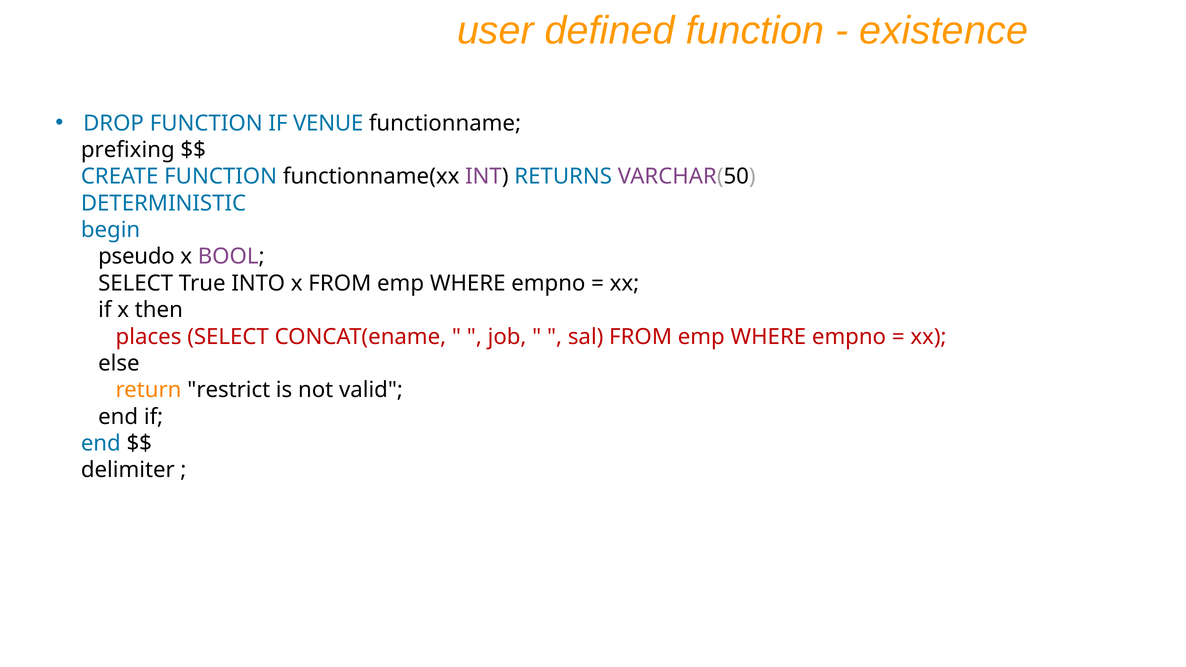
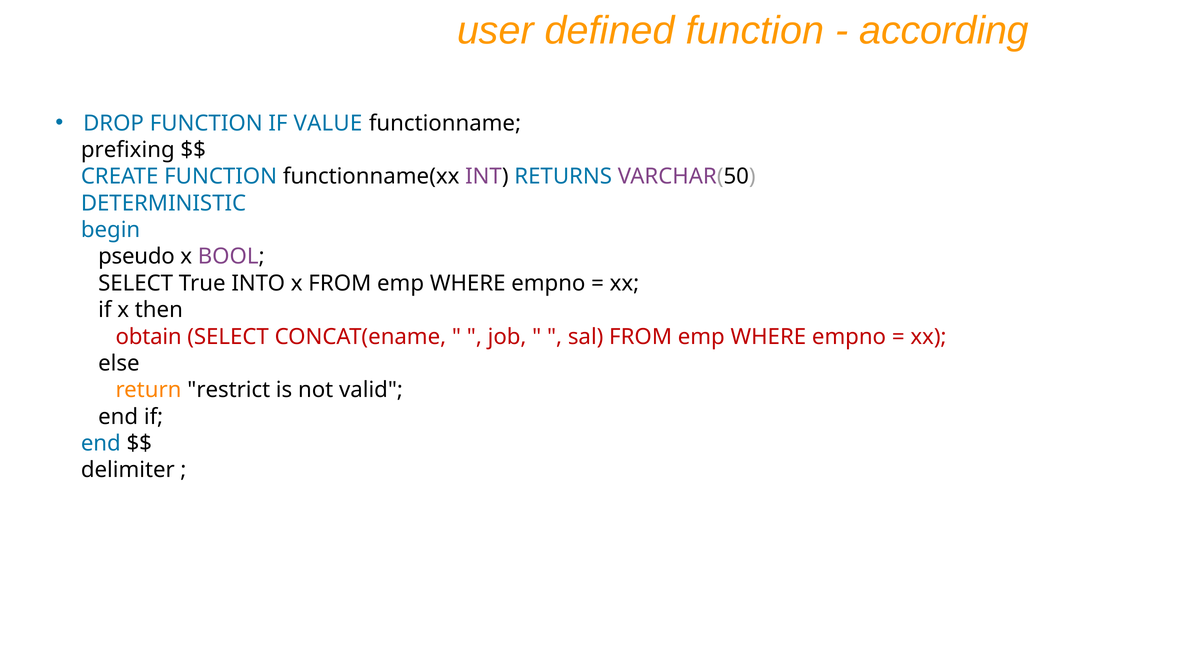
existence: existence -> according
VENUE: VENUE -> VALUE
places: places -> obtain
